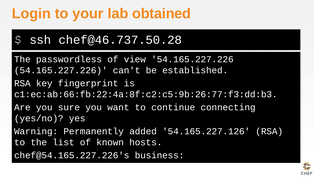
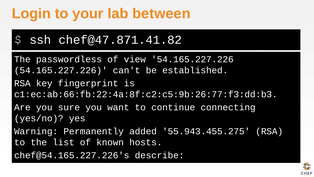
obtained: obtained -> between
chef@46.737.50.28: chef@46.737.50.28 -> chef@47.871.41.82
54.165.227.126: 54.165.227.126 -> 55.943.455.275
business: business -> describe
